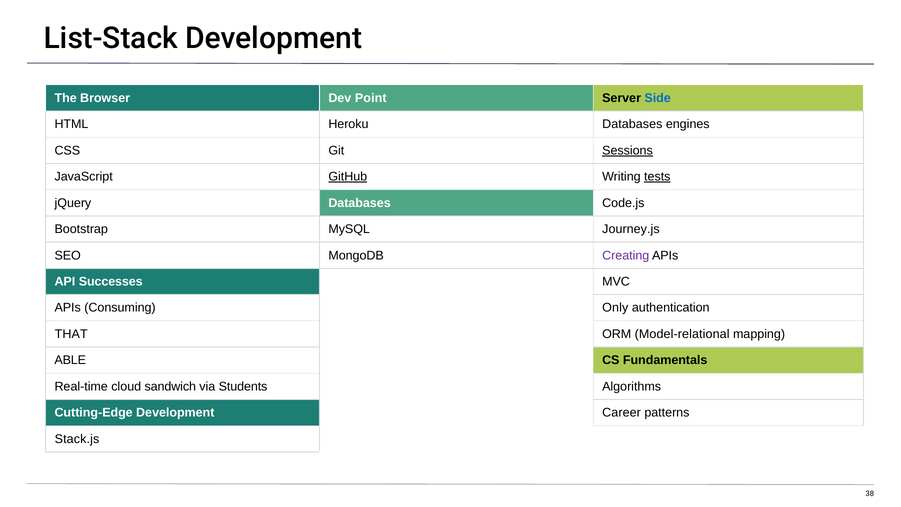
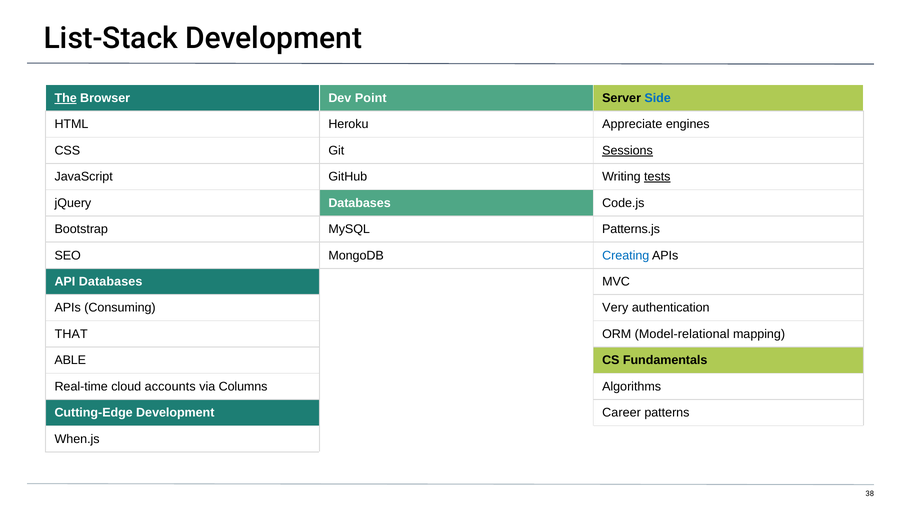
The underline: none -> present
Heroku Databases: Databases -> Appreciate
GitHub underline: present -> none
Journey.js: Journey.js -> Patterns.js
Creating colour: purple -> blue
API Successes: Successes -> Databases
Only: Only -> Very
sandwich: sandwich -> accounts
Students: Students -> Columns
Stack.js: Stack.js -> When.js
